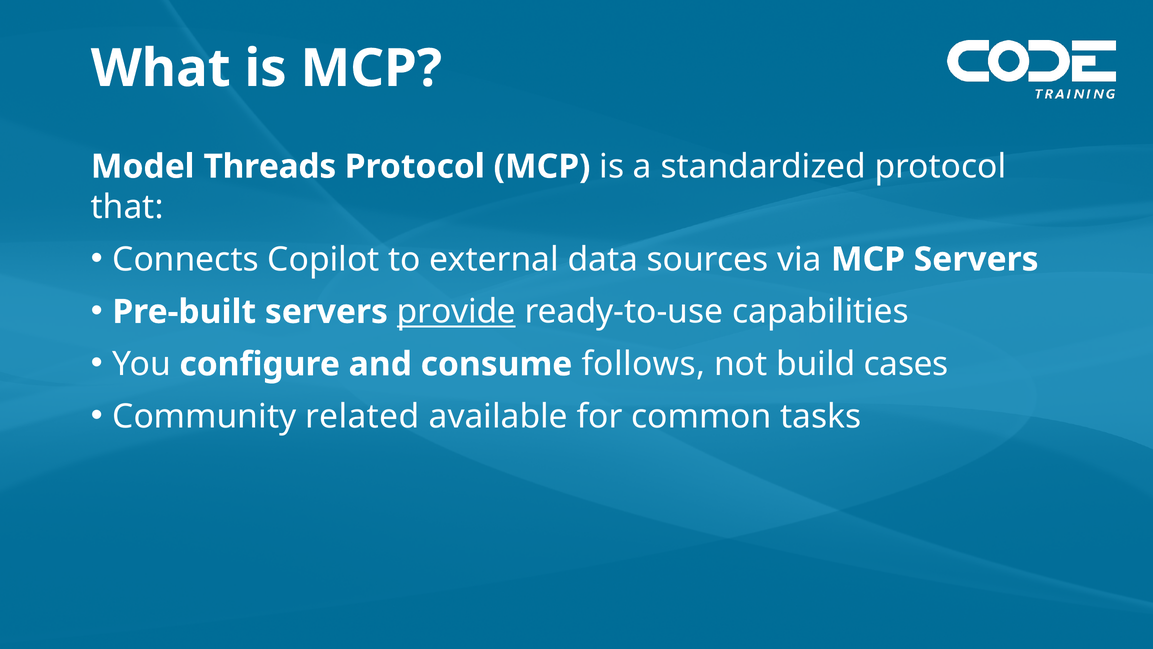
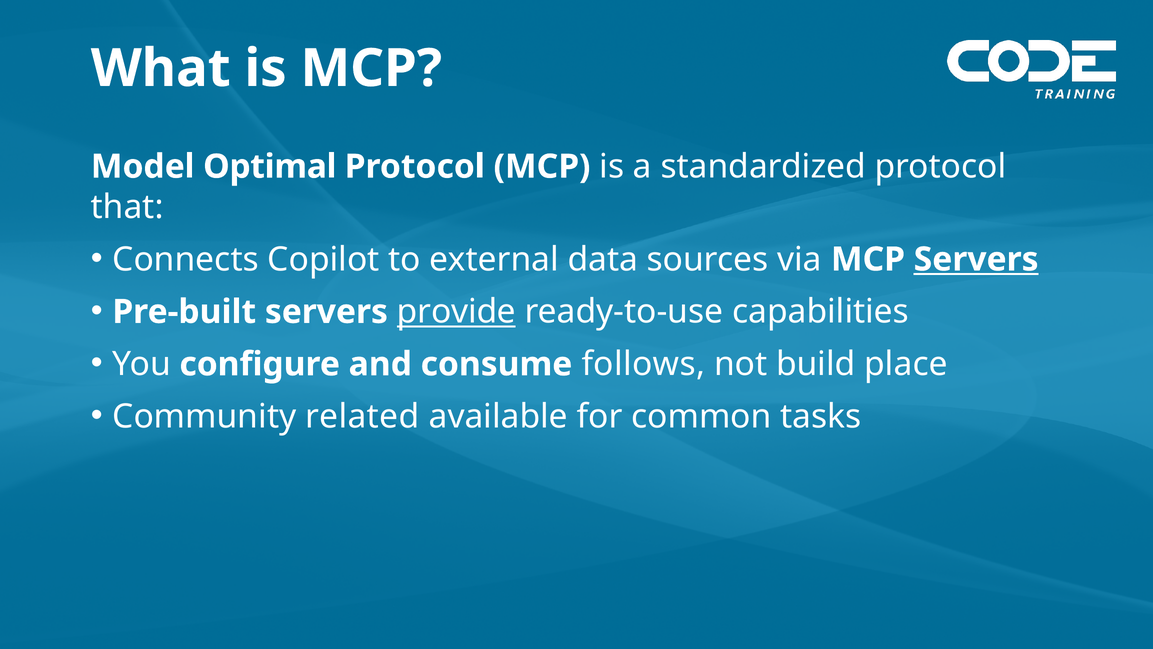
Threads: Threads -> Optimal
Servers at (976, 259) underline: none -> present
cases: cases -> place
